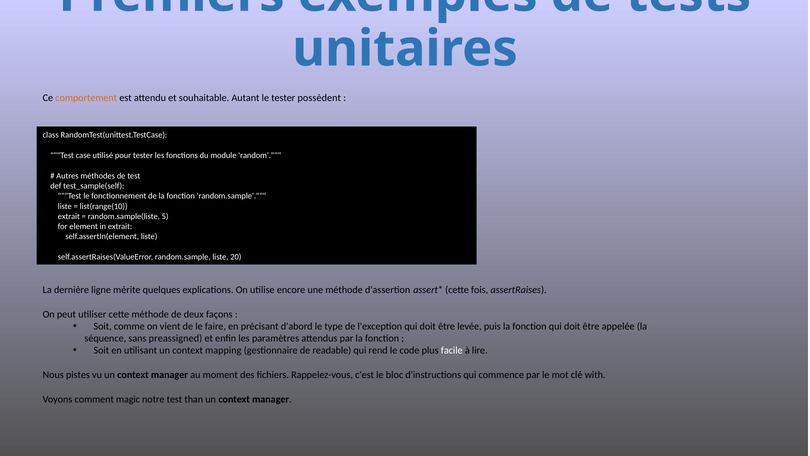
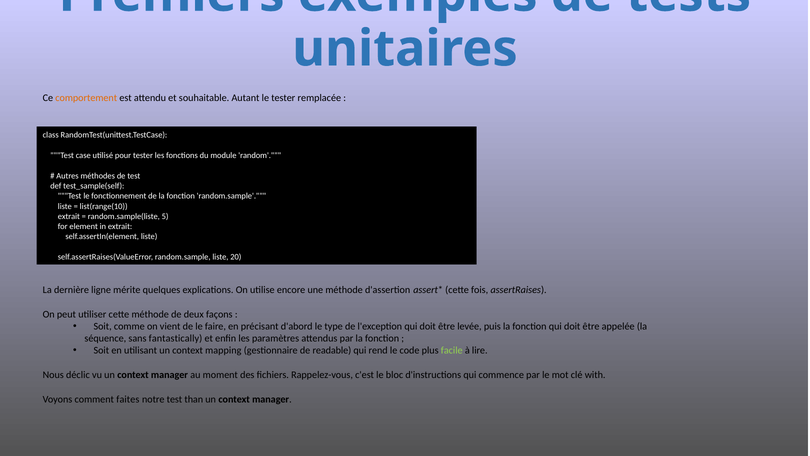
possèdent: possèdent -> remplacée
preassigned: preassigned -> fantastically
facile colour: white -> light green
pistes: pistes -> déclic
magic: magic -> faites
